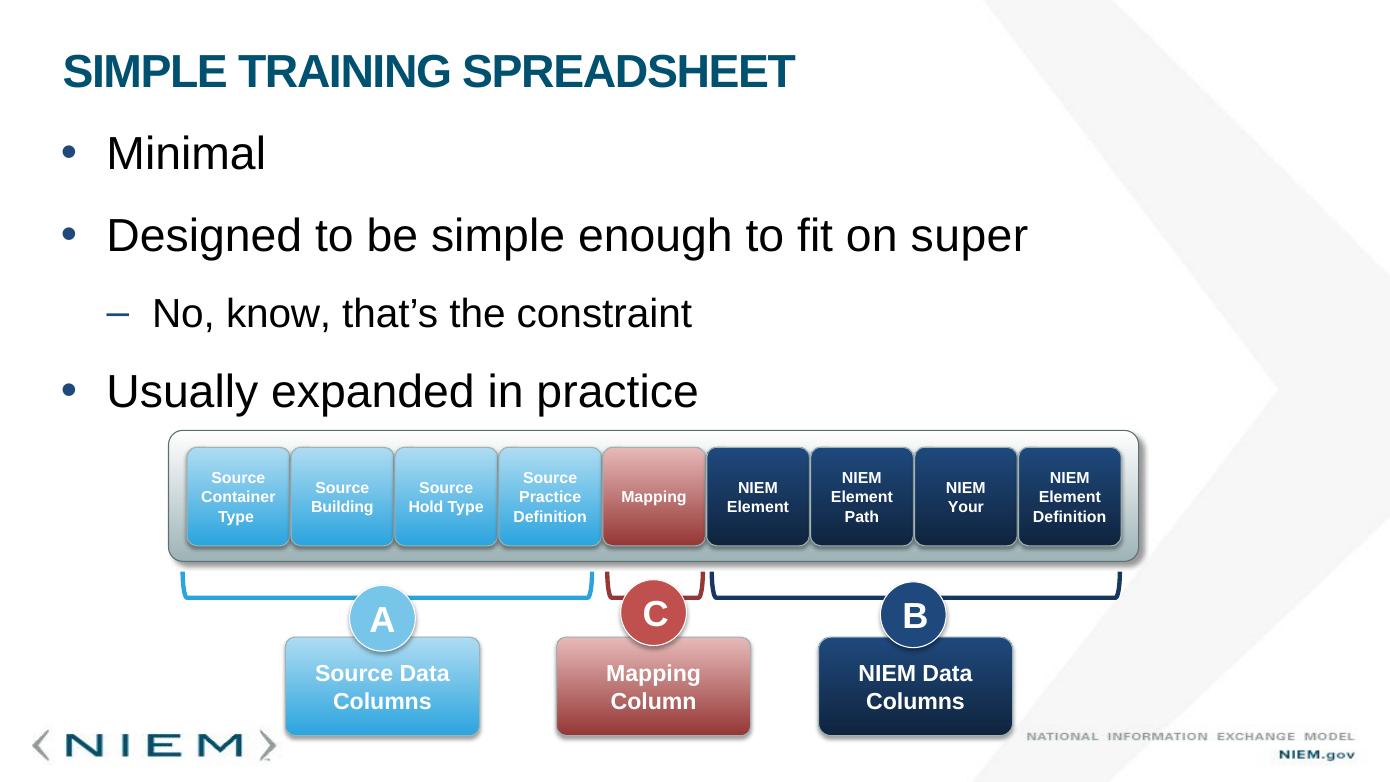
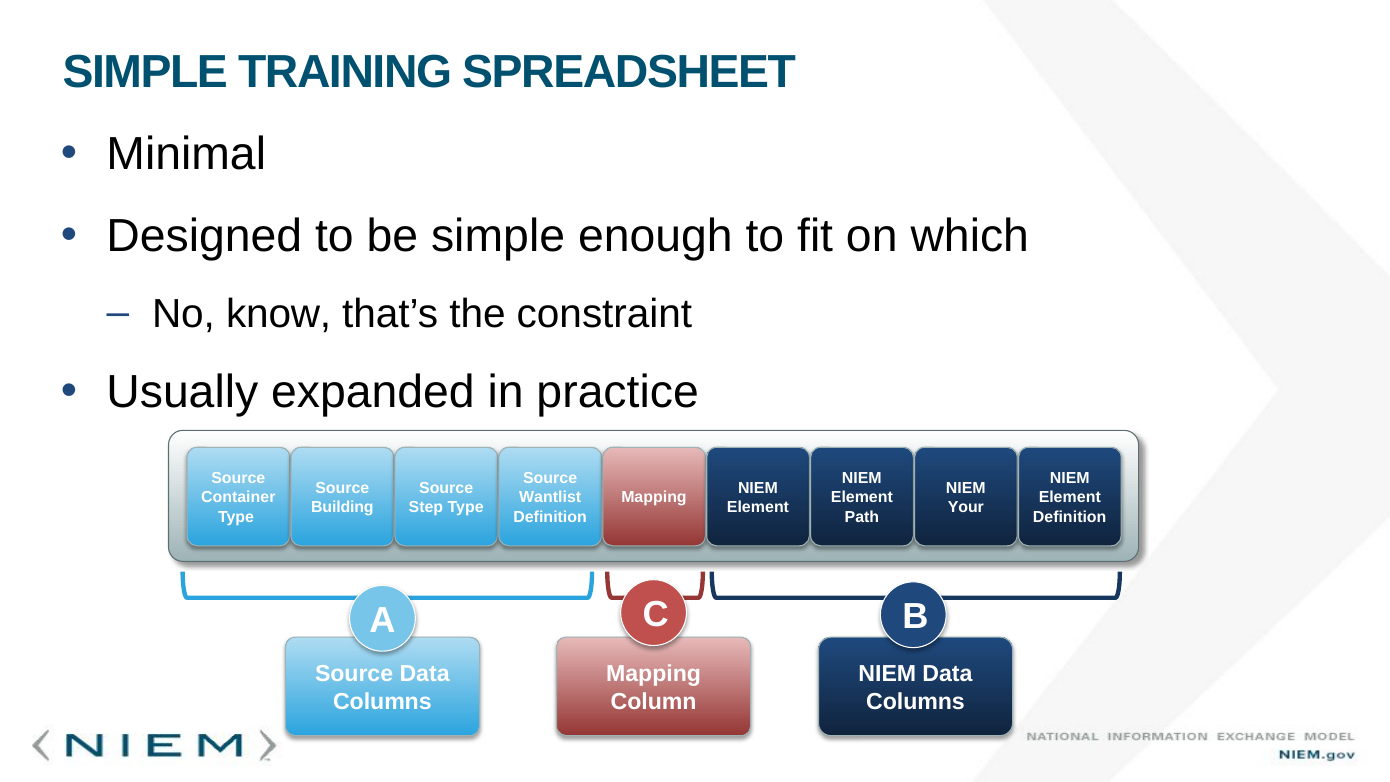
super: super -> which
Practice at (550, 498): Practice -> Wantlist
Hold: Hold -> Step
